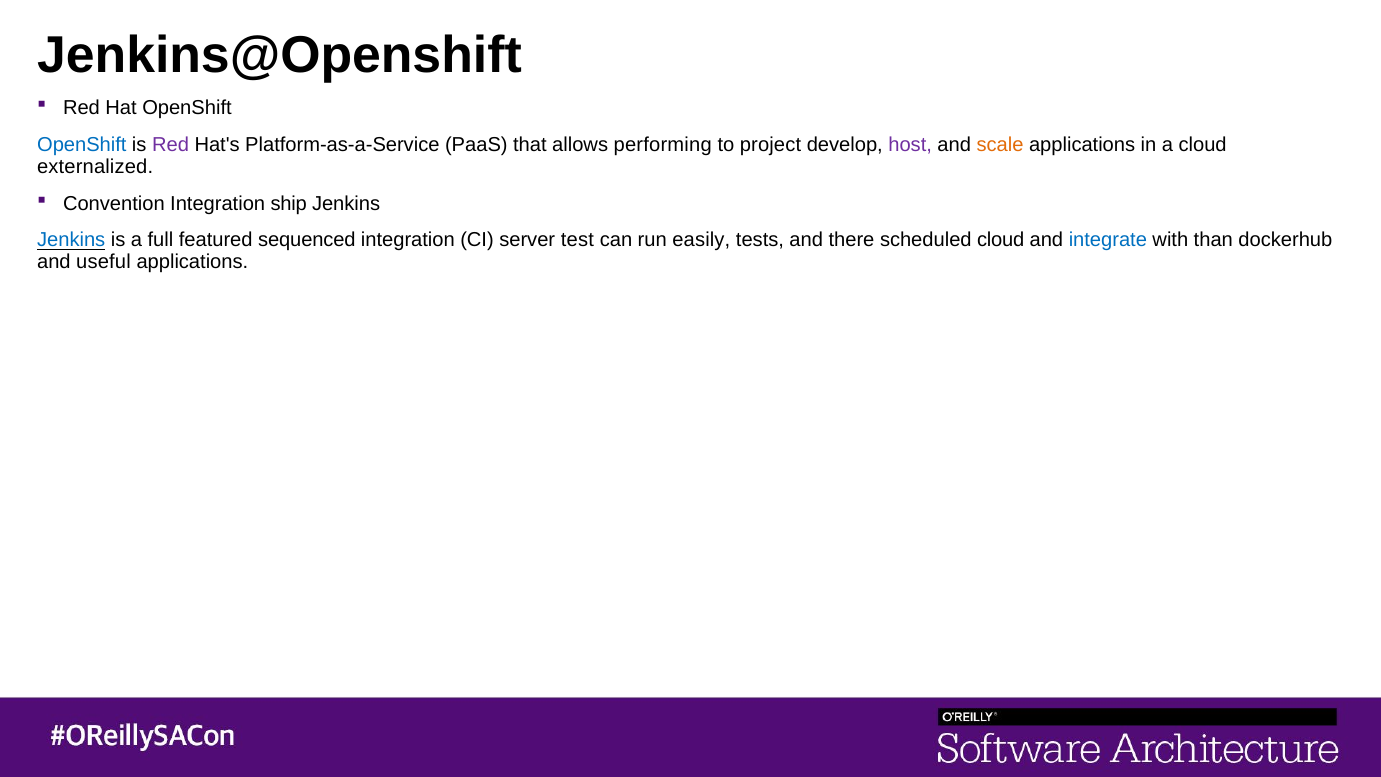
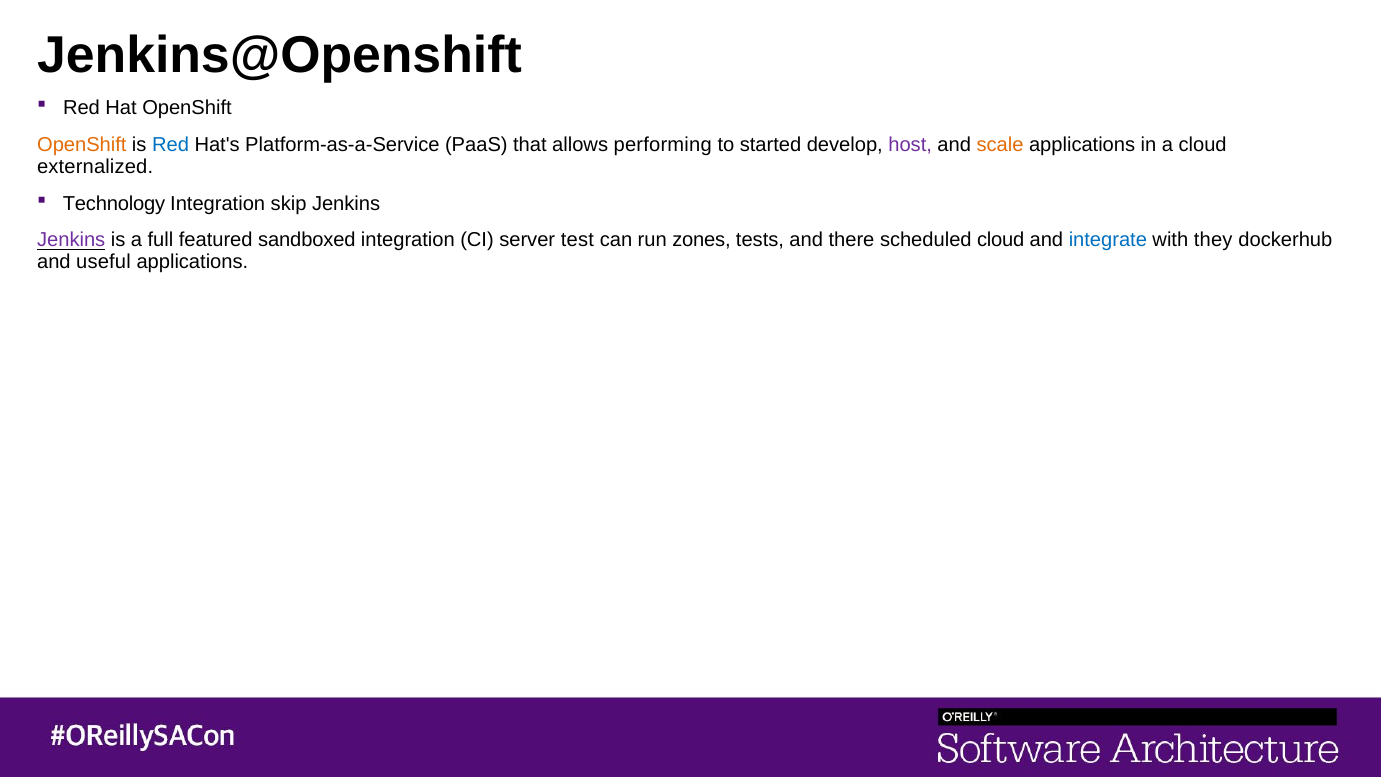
OpenShift at (82, 145) colour: blue -> orange
Red at (171, 145) colour: purple -> blue
project: project -> started
Convention: Convention -> Technology
ship: ship -> skip
Jenkins at (71, 240) colour: blue -> purple
sequenced: sequenced -> sandboxed
easily: easily -> zones
than: than -> they
